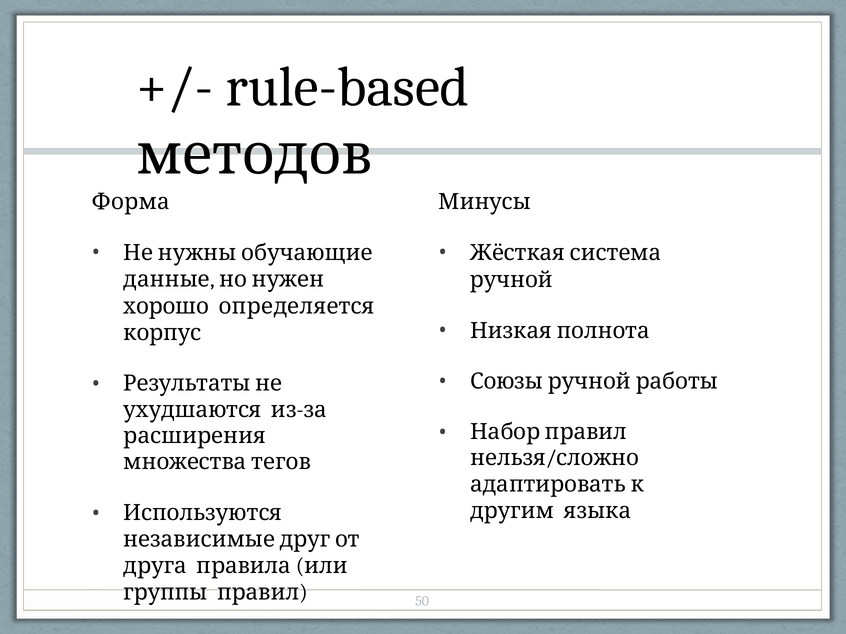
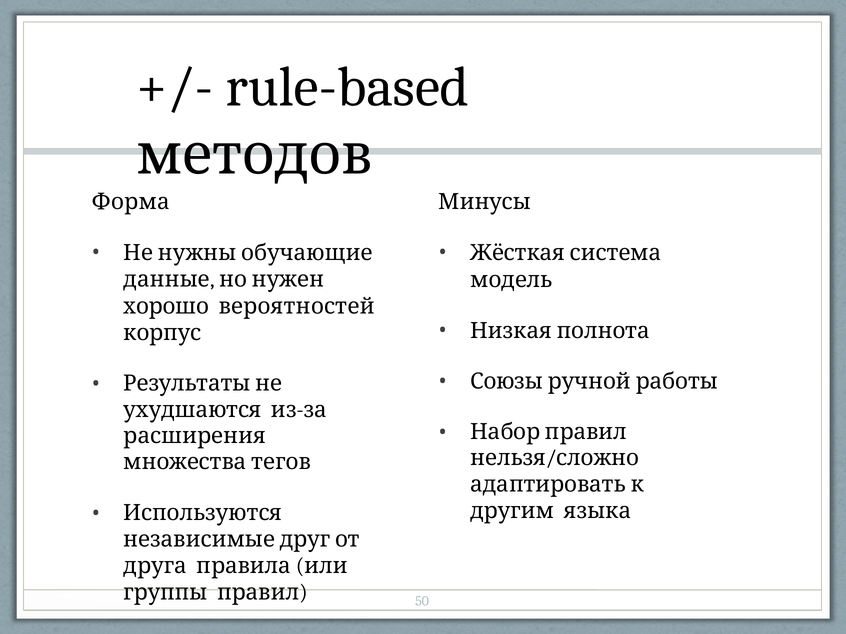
ручной at (511, 280): ручной -> модель
определяется: определяется -> вероятностей
